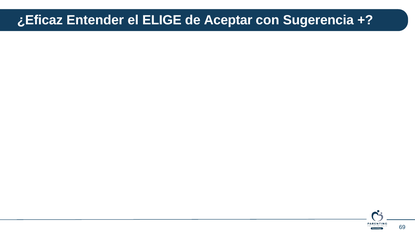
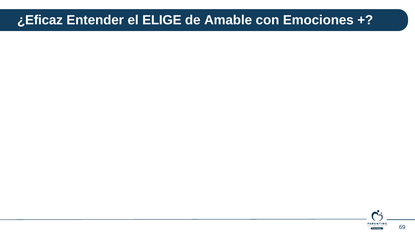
Aceptar: Aceptar -> Amable
Sugerencia: Sugerencia -> Emociones
